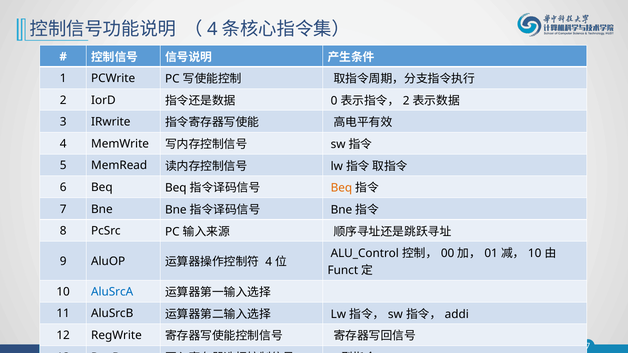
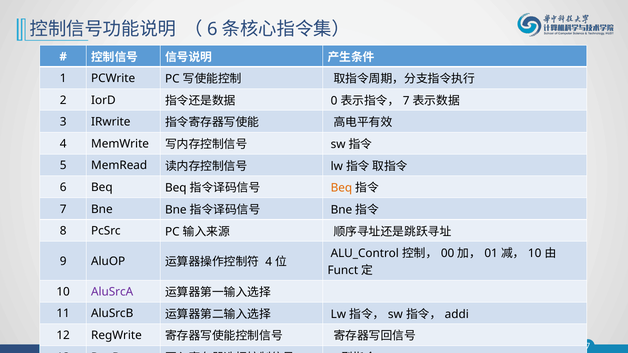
4 at (212, 29): 4 -> 6
2 at (406, 101): 2 -> 7
AluSrcA colour: blue -> purple
